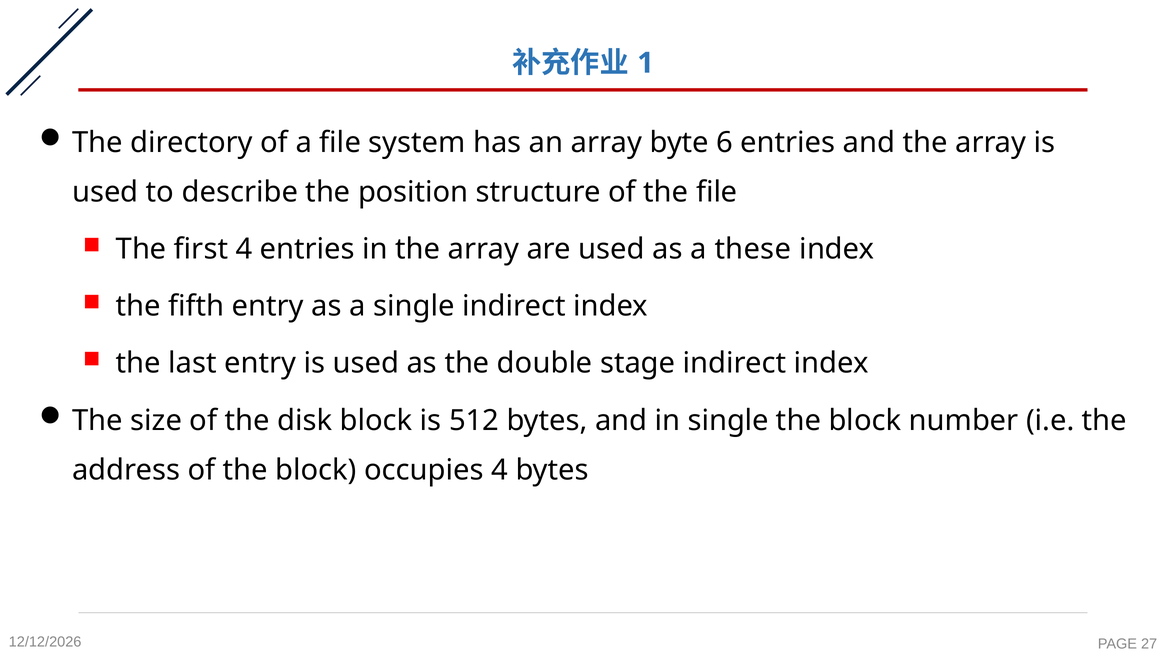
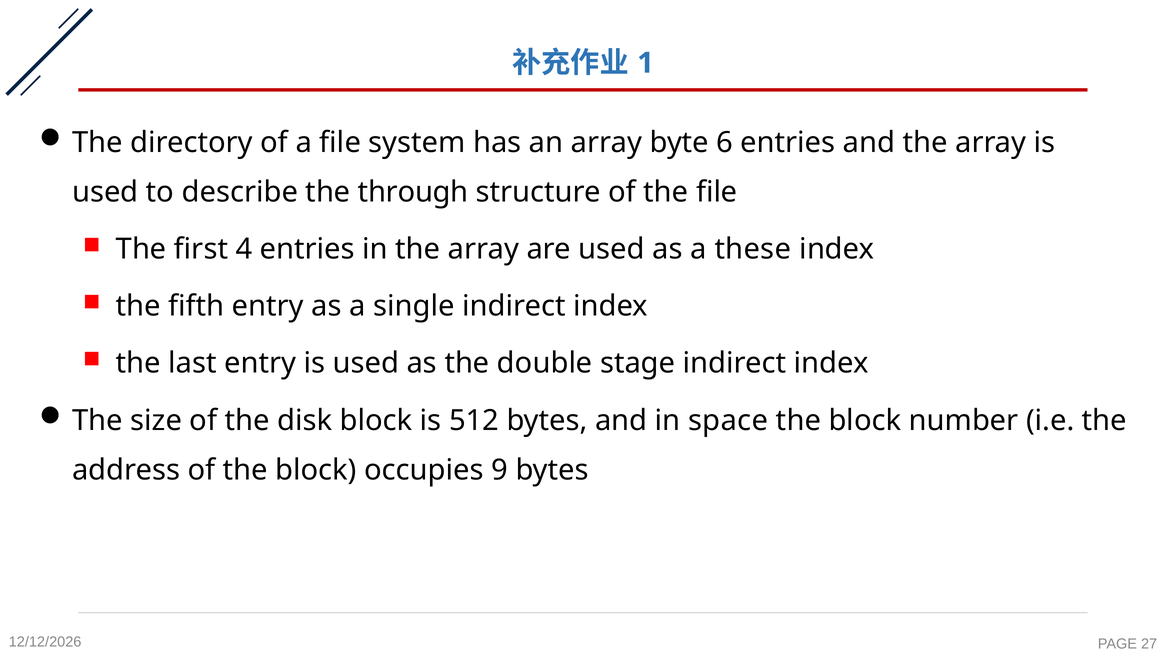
position: position -> through
in single: single -> space
occupies 4: 4 -> 9
